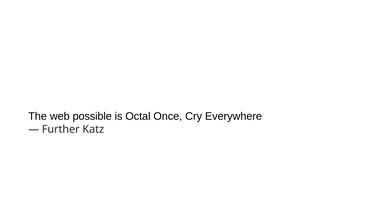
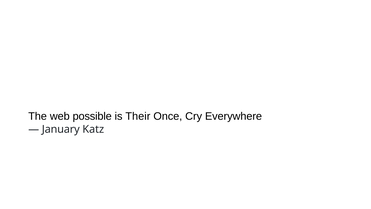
Octal: Octal -> Their
Further: Further -> January
